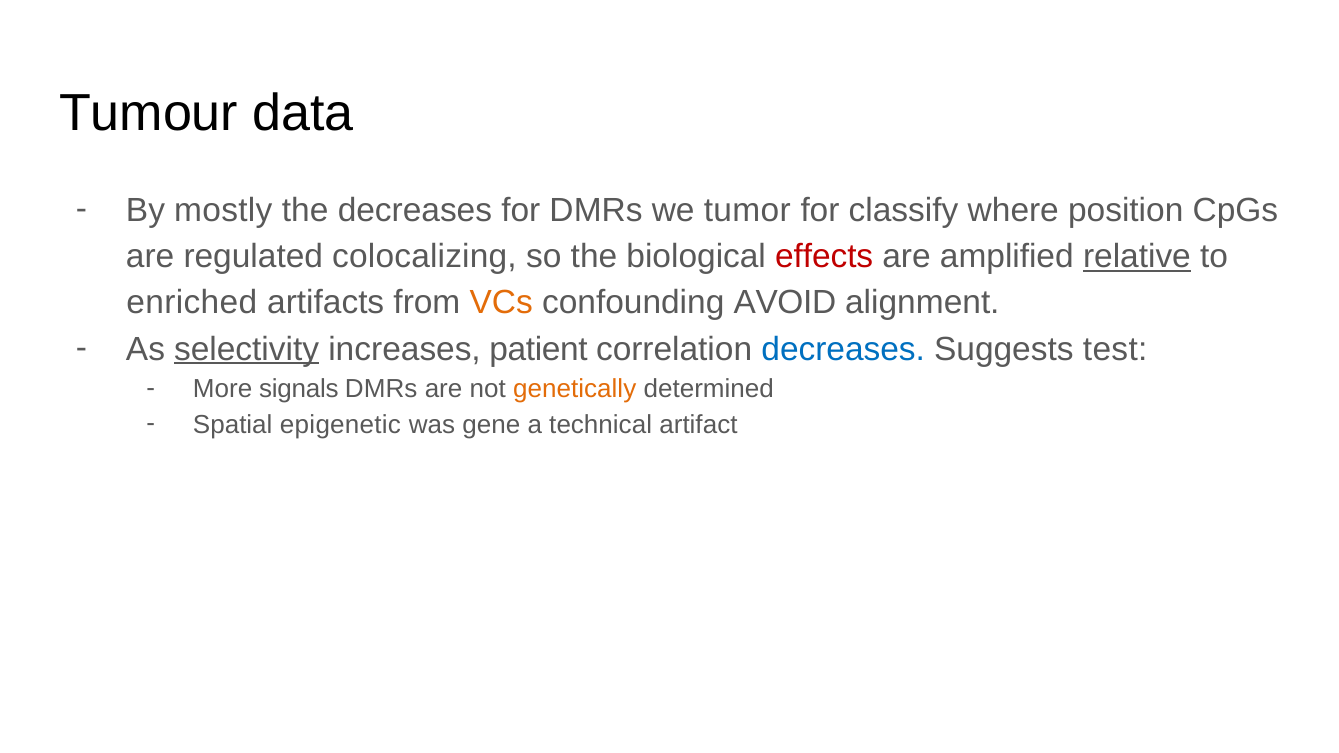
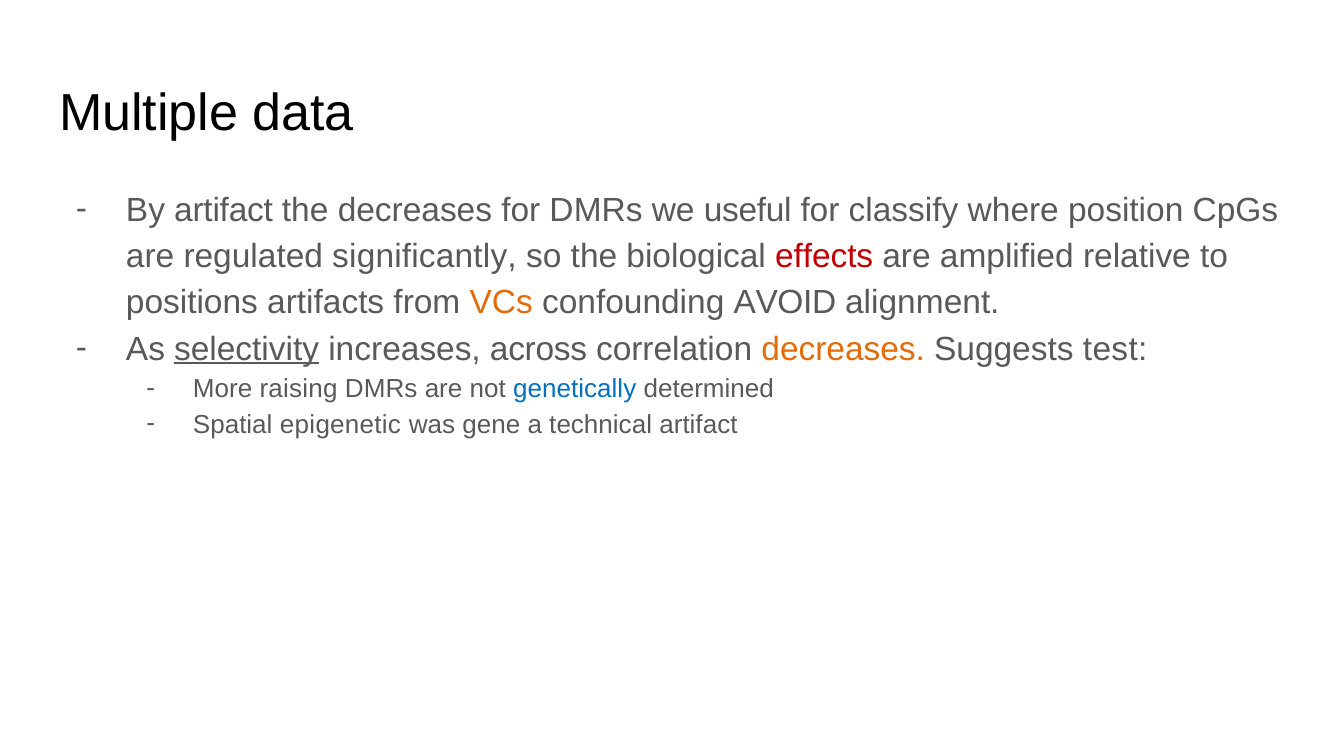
Tumour: Tumour -> Multiple
By mostly: mostly -> artifact
tumor: tumor -> useful
colocalizing: colocalizing -> significantly
relative underline: present -> none
enriched: enriched -> positions
patient: patient -> across
decreases at (843, 349) colour: blue -> orange
signals: signals -> raising
genetically colour: orange -> blue
